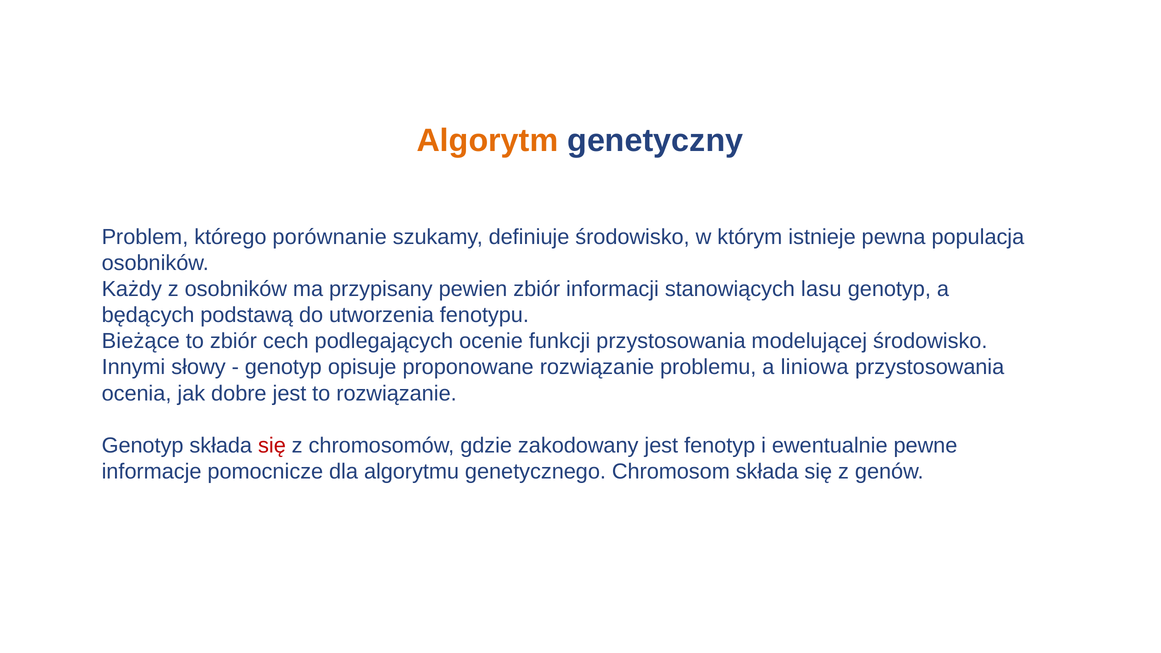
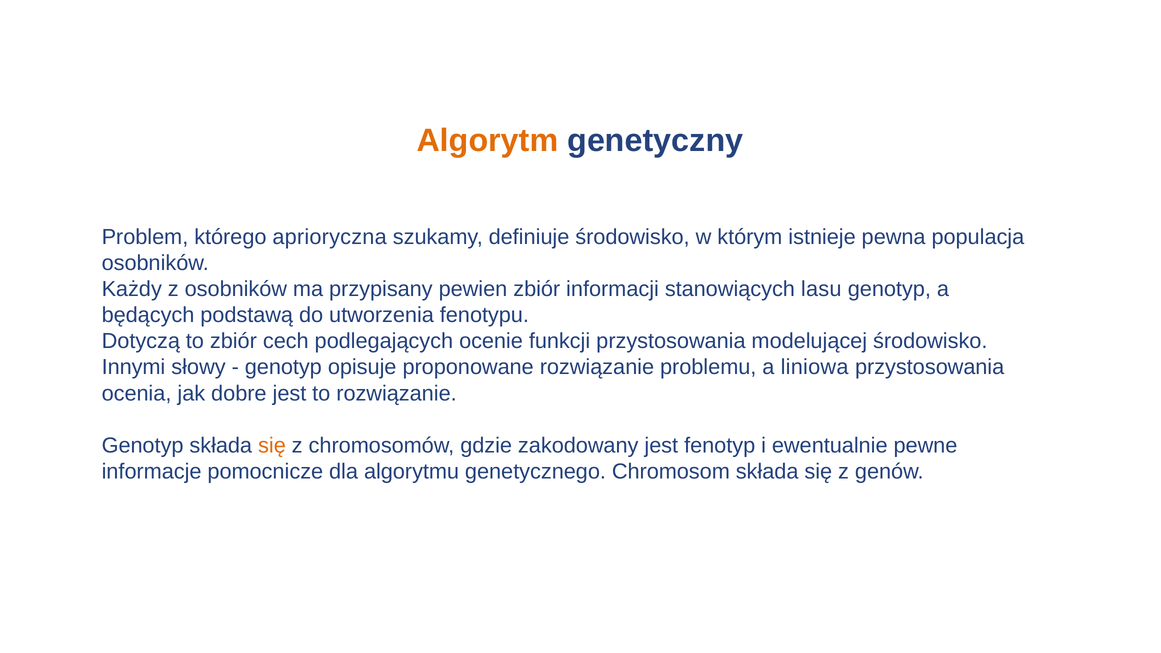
porównanie: porównanie -> aprioryczna
Bieżące: Bieżące -> Dotyczą
się at (272, 446) colour: red -> orange
